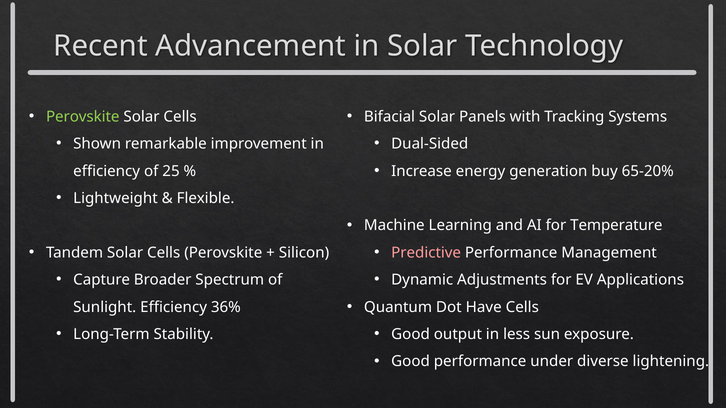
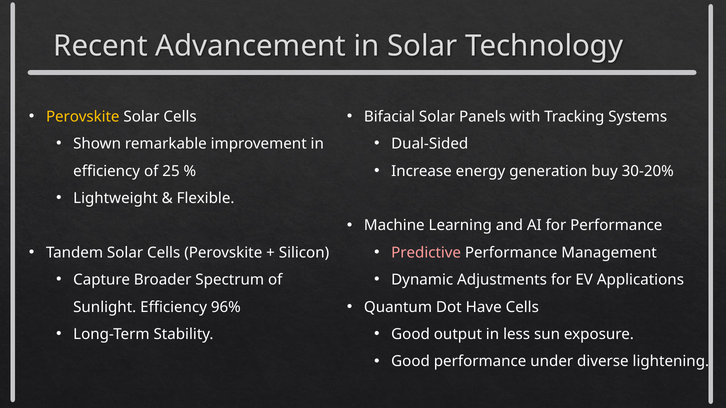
Perovskite at (83, 117) colour: light green -> yellow
65-20%: 65-20% -> 30-20%
for Temperature: Temperature -> Performance
36%: 36% -> 96%
